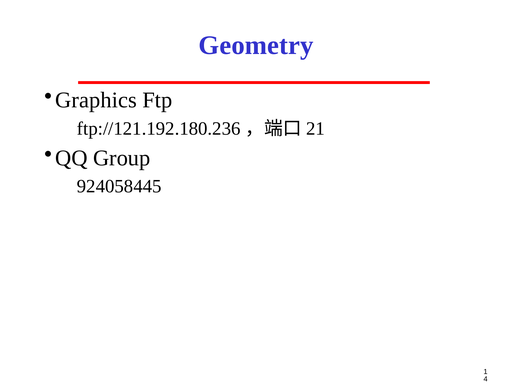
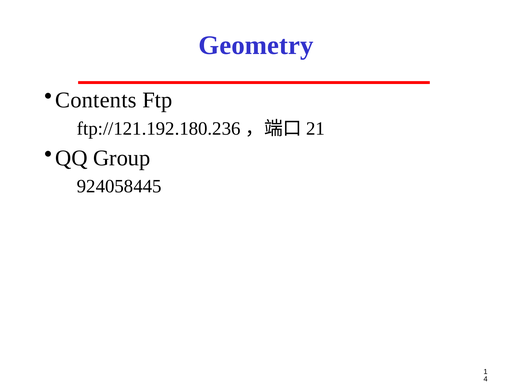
Graphics: Graphics -> Contents
